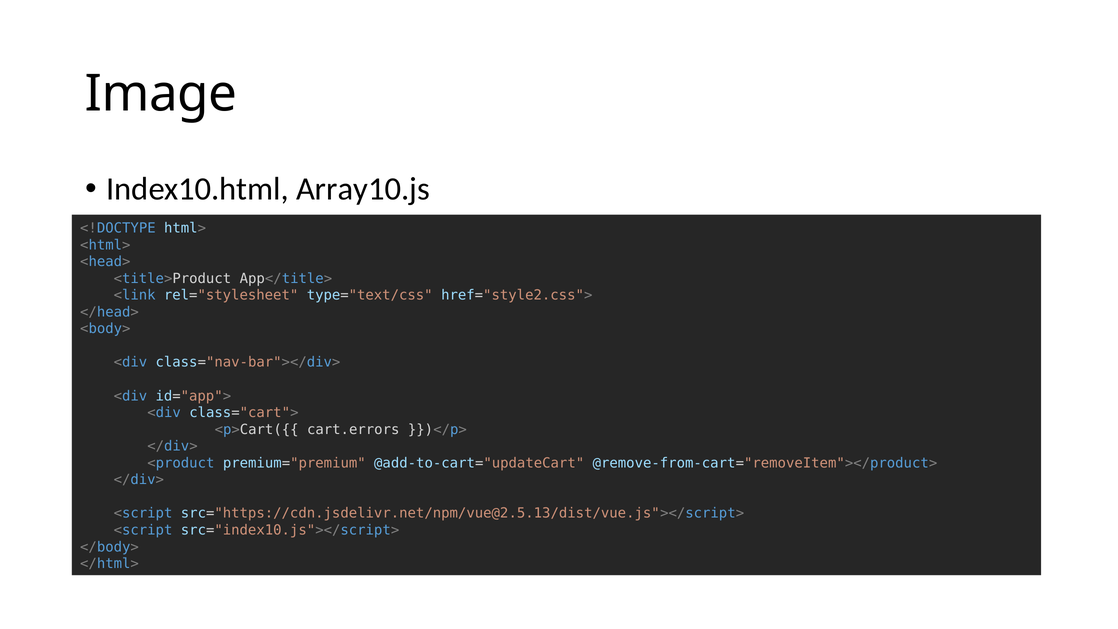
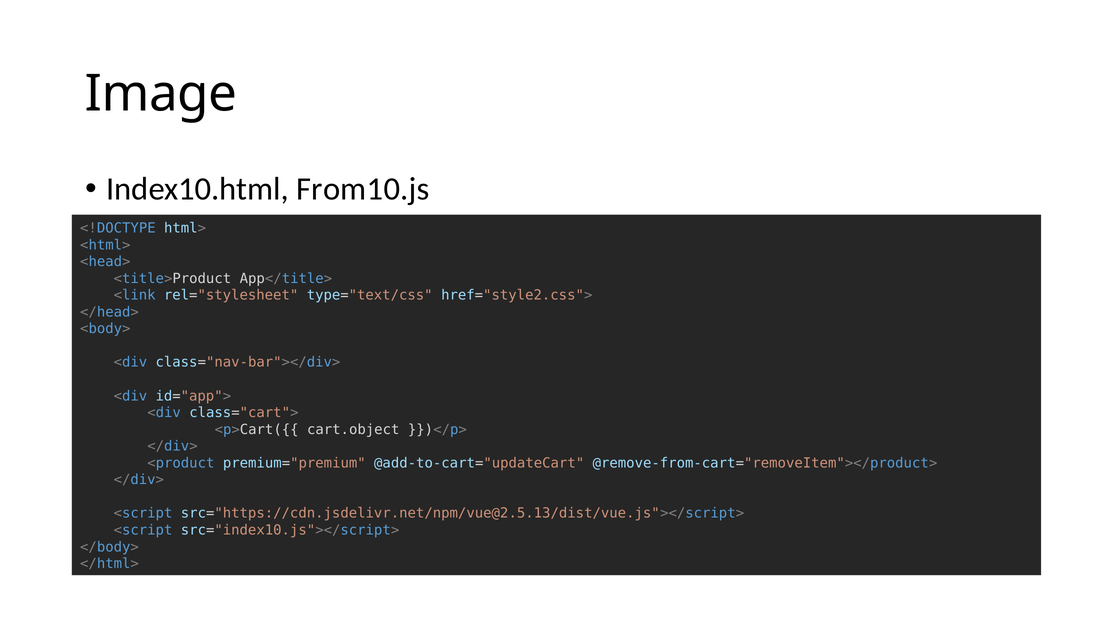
Array10.js: Array10.js -> From10.js
cart.errors: cart.errors -> cart.object
